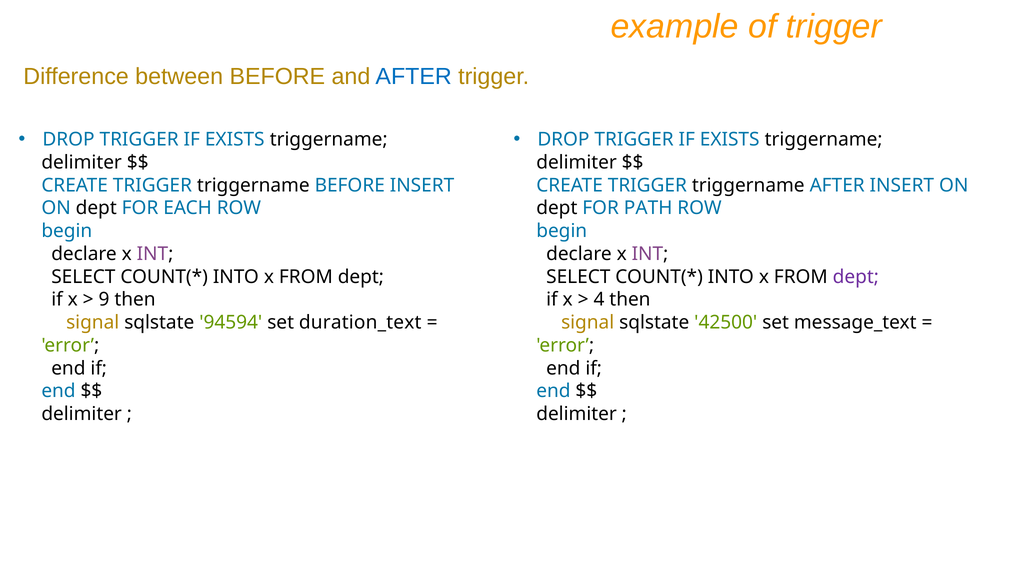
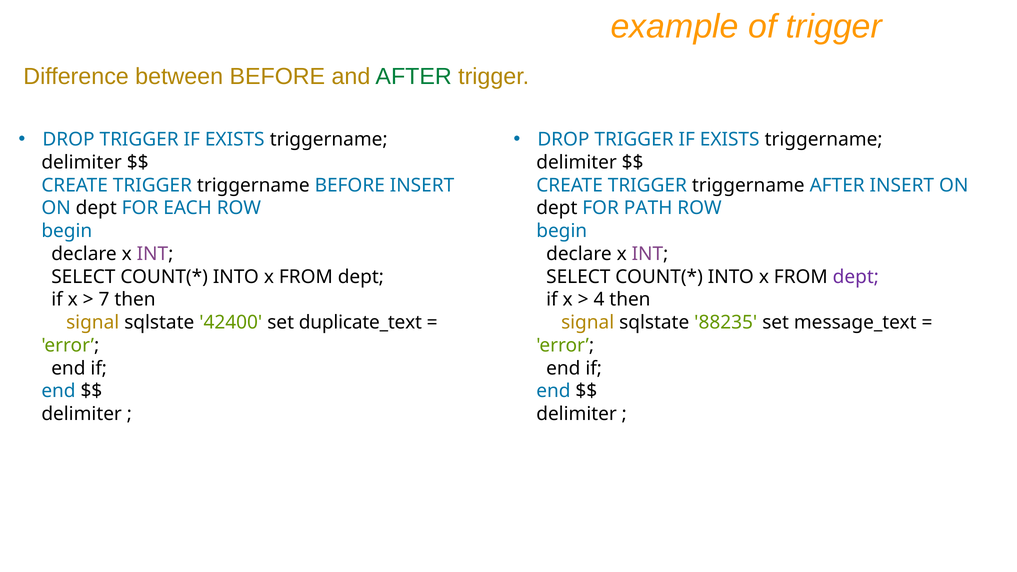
AFTER at (414, 76) colour: blue -> green
9: 9 -> 7
94594: 94594 -> 42400
duration_text: duration_text -> duplicate_text
42500: 42500 -> 88235
